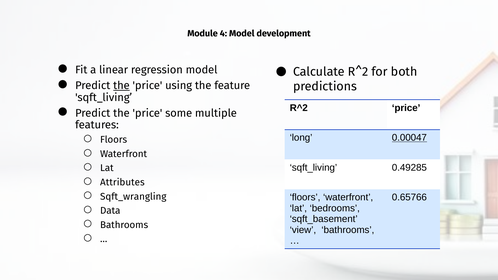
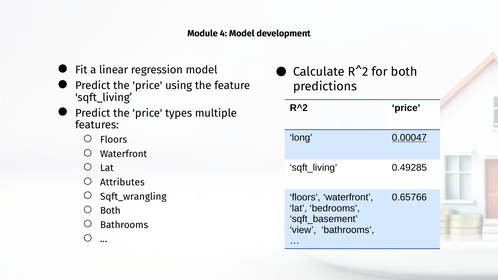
the at (121, 86) underline: present -> none
some: some -> types
Data at (110, 211): Data -> Both
